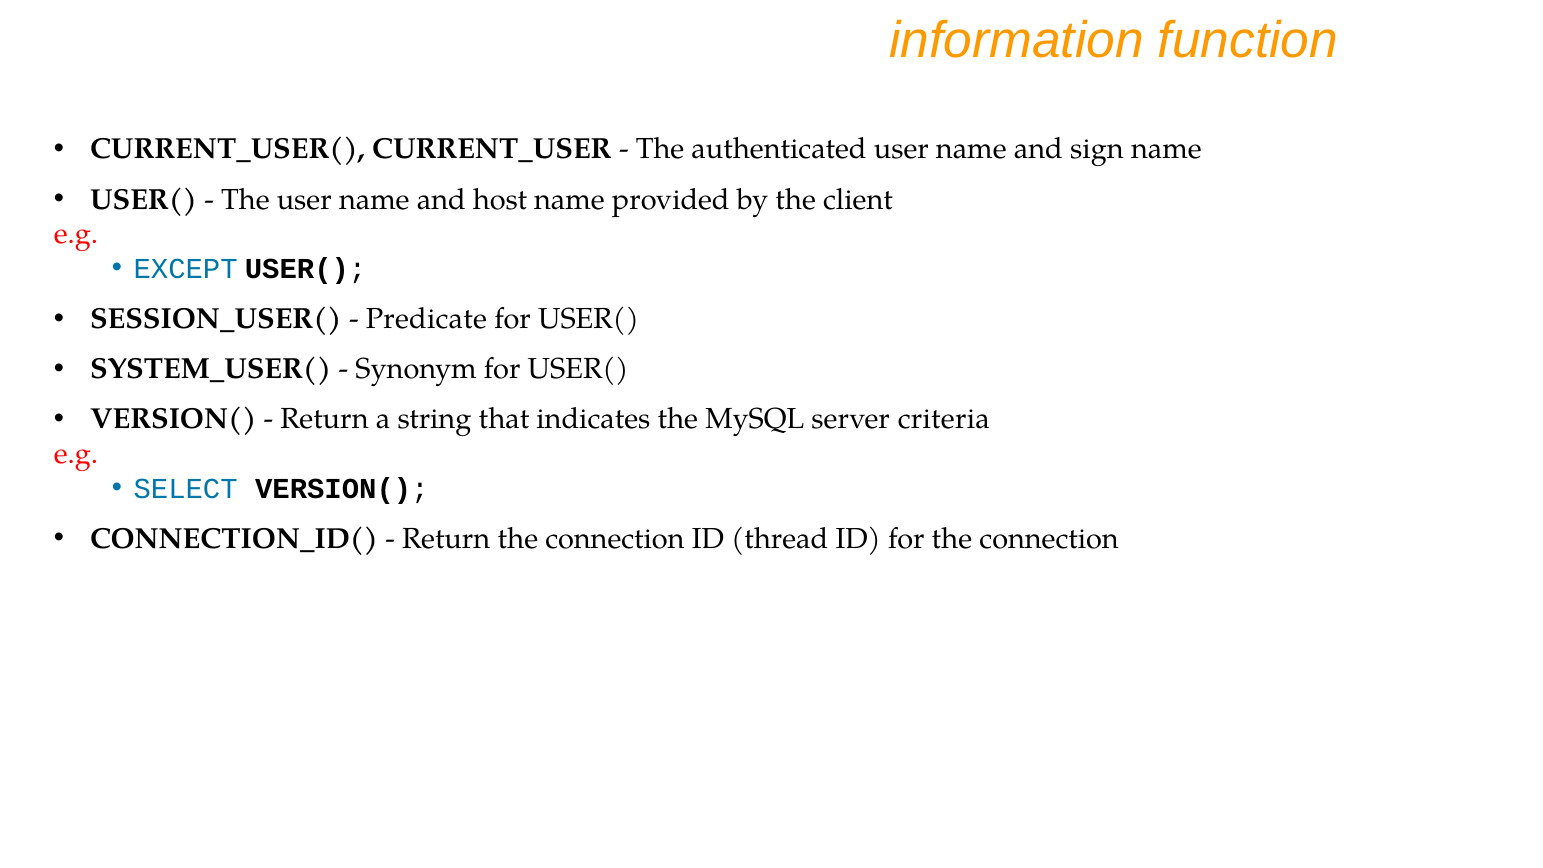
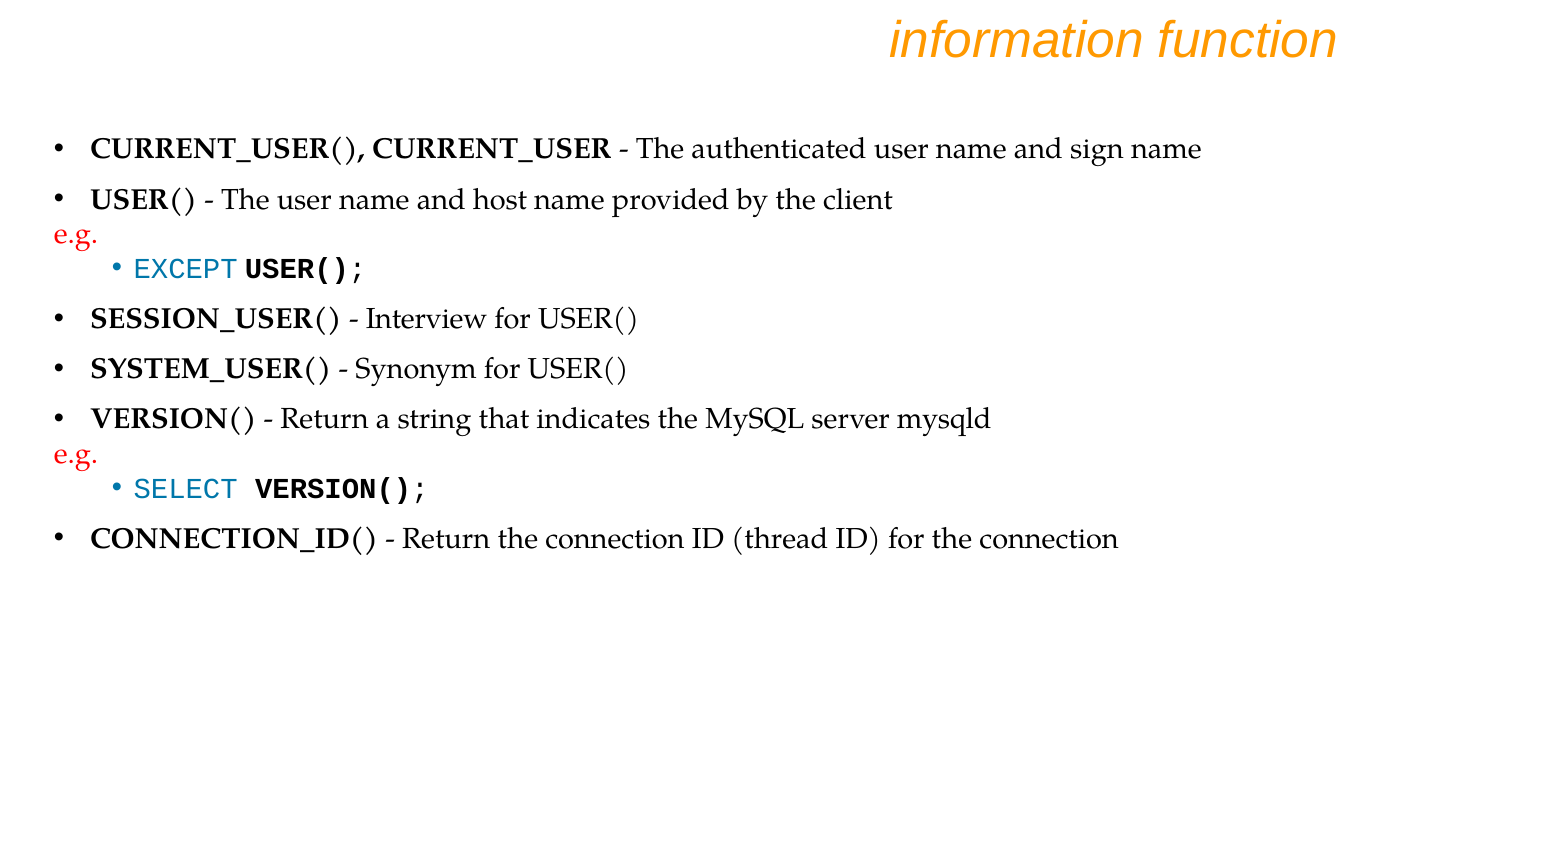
Predicate: Predicate -> Interview
criteria: criteria -> mysqld
